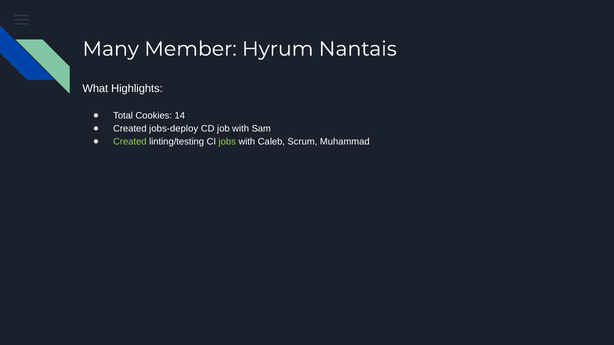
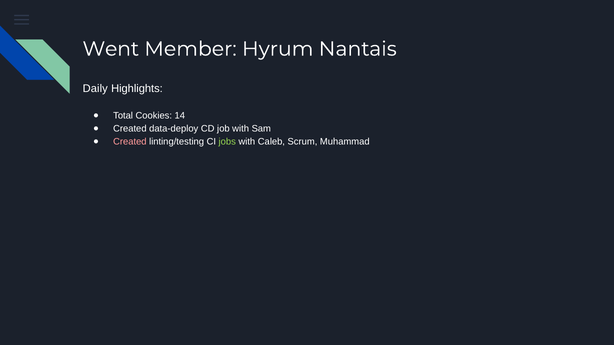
Many: Many -> Went
What: What -> Daily
jobs-deploy: jobs-deploy -> data-deploy
Created at (130, 142) colour: light green -> pink
